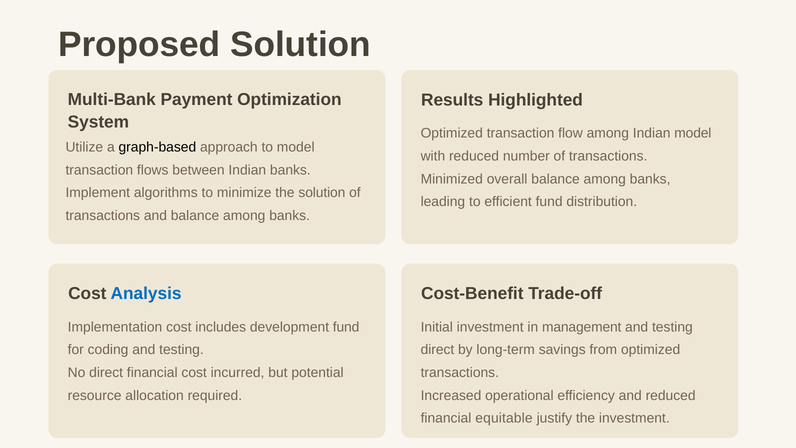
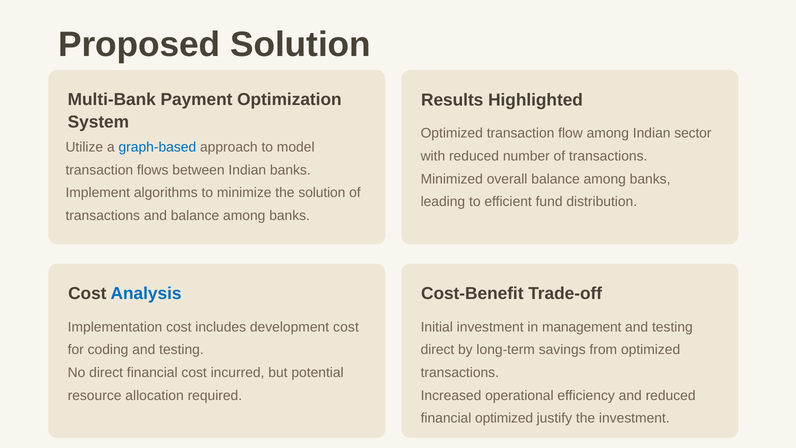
Indian model: model -> sector
graph-based colour: black -> blue
development fund: fund -> cost
financial equitable: equitable -> optimized
